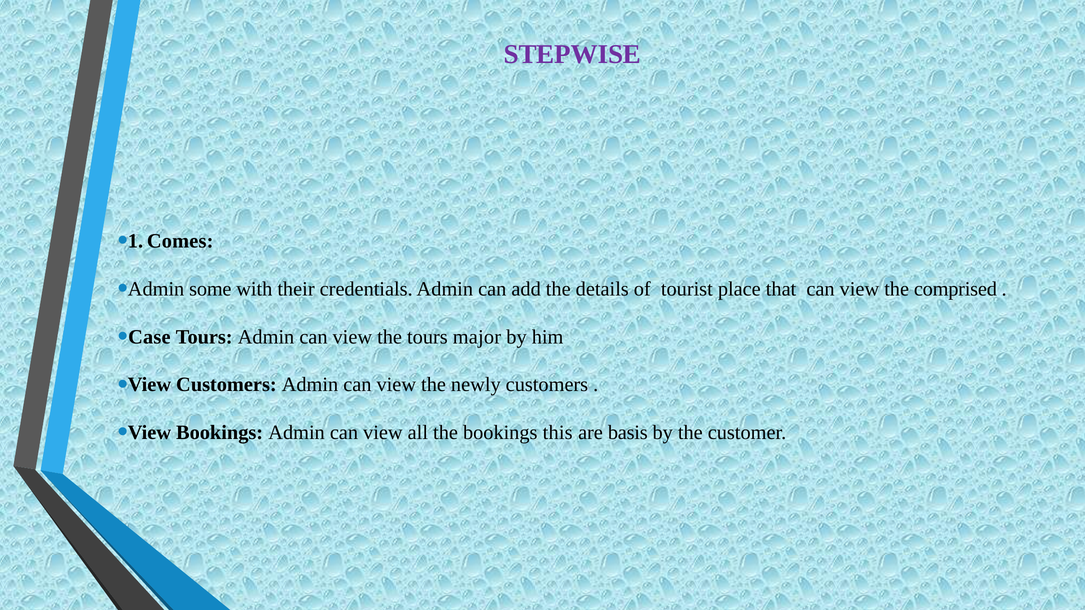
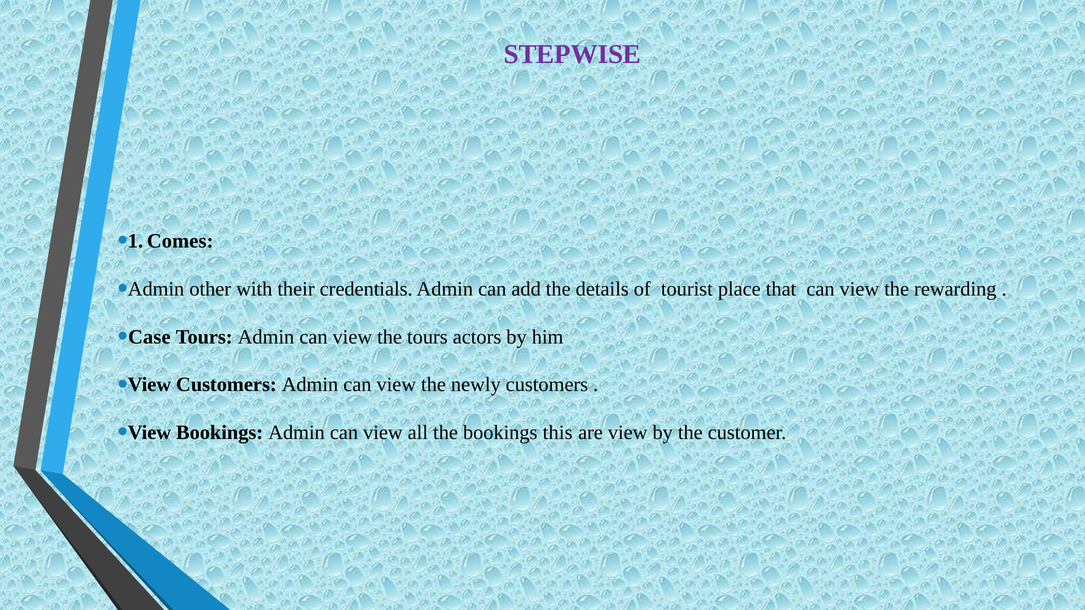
some: some -> other
comprised: comprised -> rewarding
major: major -> actors
are basis: basis -> view
